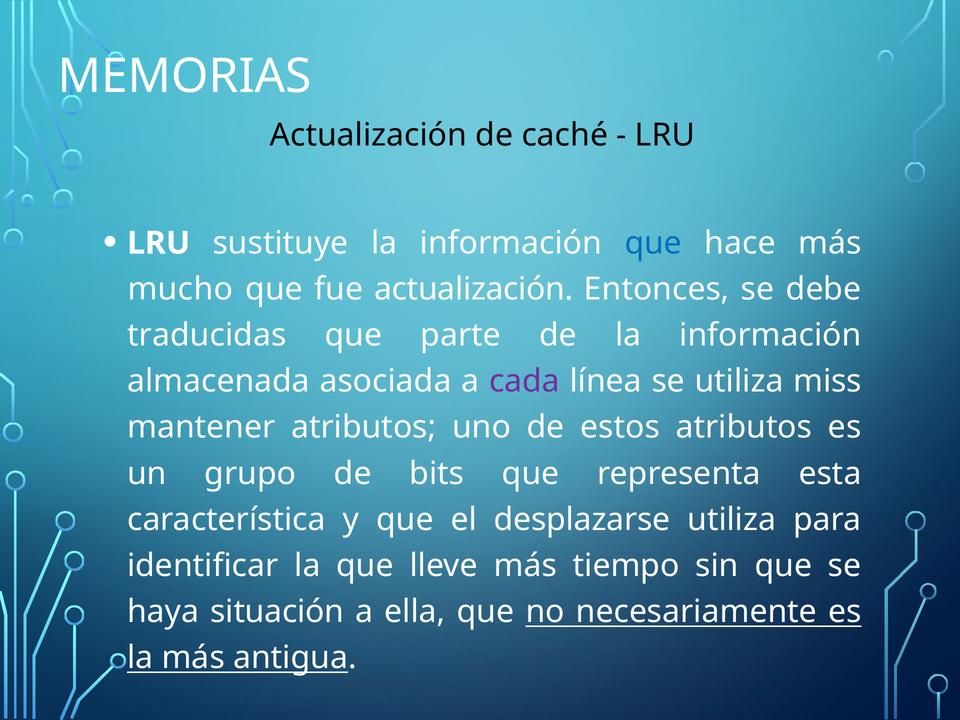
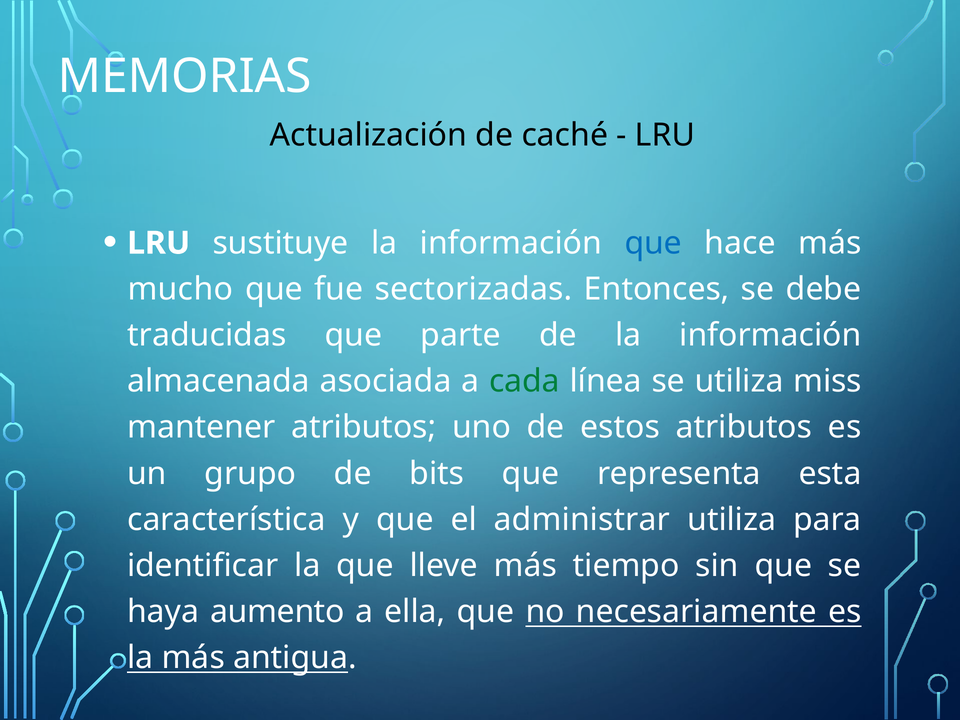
fue actualización: actualización -> sectorizadas
cada colour: purple -> green
desplazarse: desplazarse -> administrar
situación: situación -> aumento
